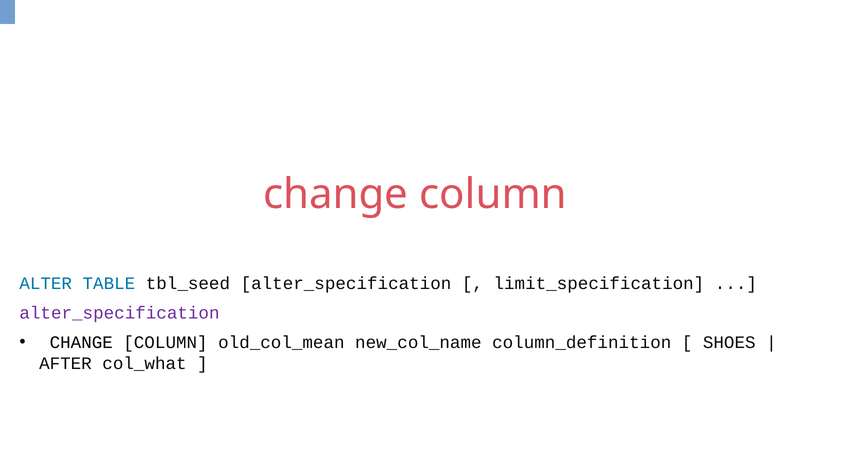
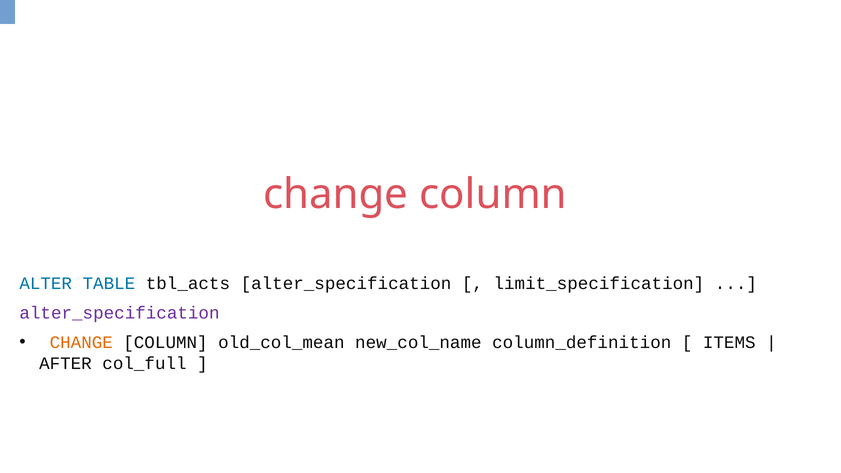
tbl_seed: tbl_seed -> tbl_acts
CHANGE at (81, 342) colour: black -> orange
SHOES: SHOES -> ITEMS
col_what: col_what -> col_full
